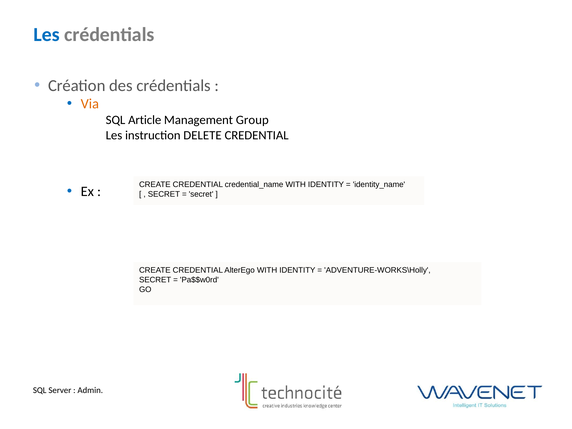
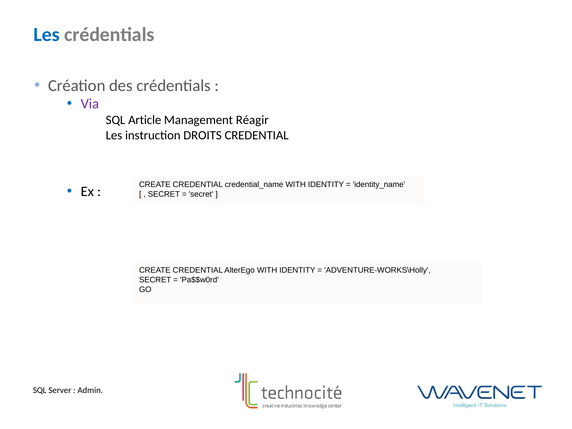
Via colour: orange -> purple
Group: Group -> Réagir
DELETE: DELETE -> DROITS
